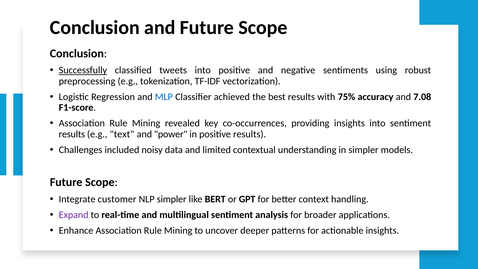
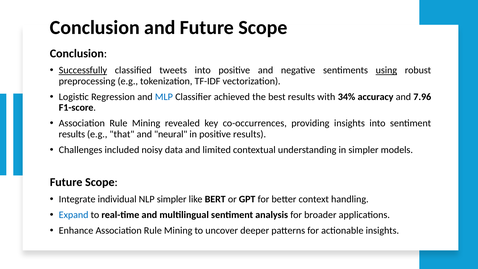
using underline: none -> present
75%: 75% -> 34%
7.08: 7.08 -> 7.96
text: text -> that
power: power -> neural
customer: customer -> individual
Expand colour: purple -> blue
